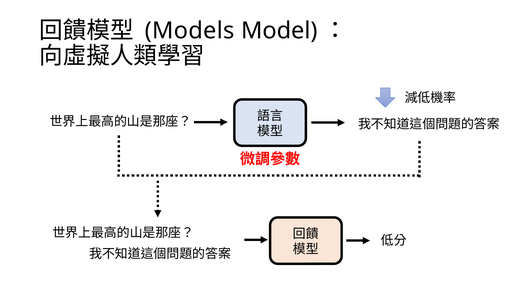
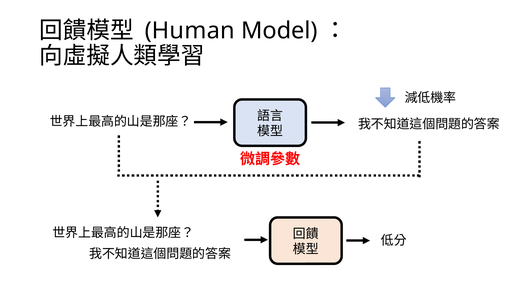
Models: Models -> Human
